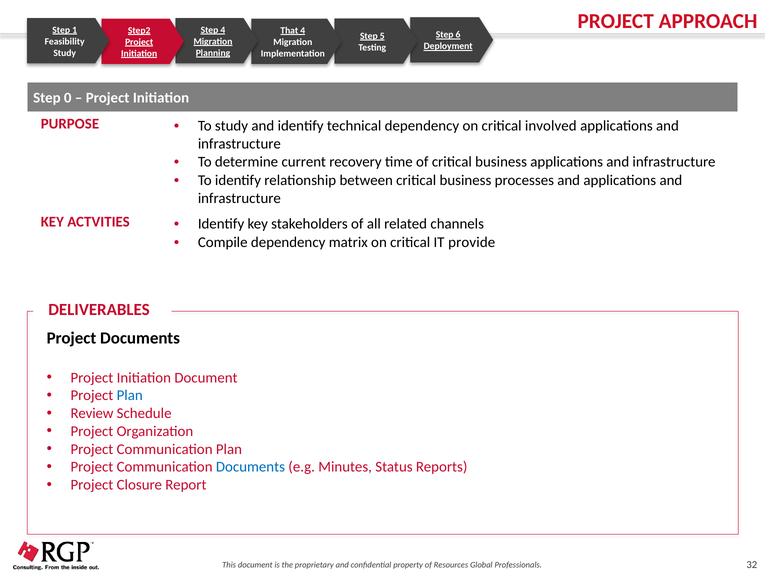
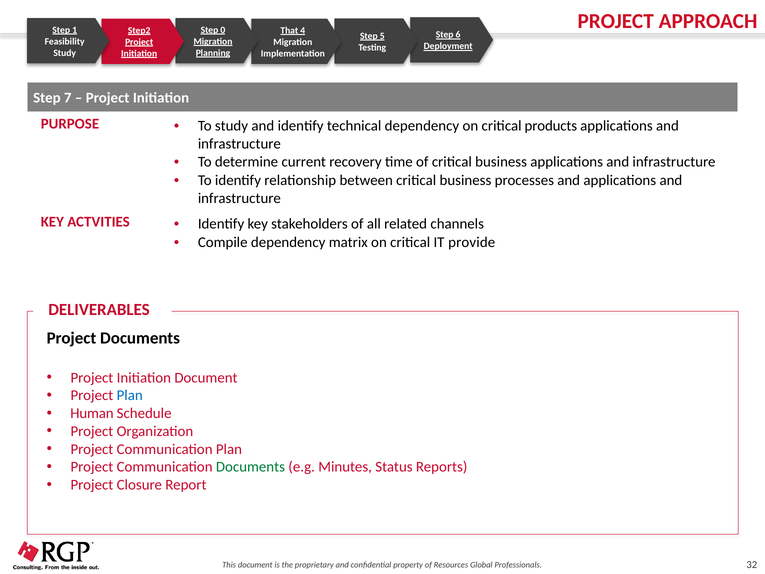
Step 4: 4 -> 0
0: 0 -> 7
involved: involved -> products
Review: Review -> Human
Documents at (250, 467) colour: blue -> green
